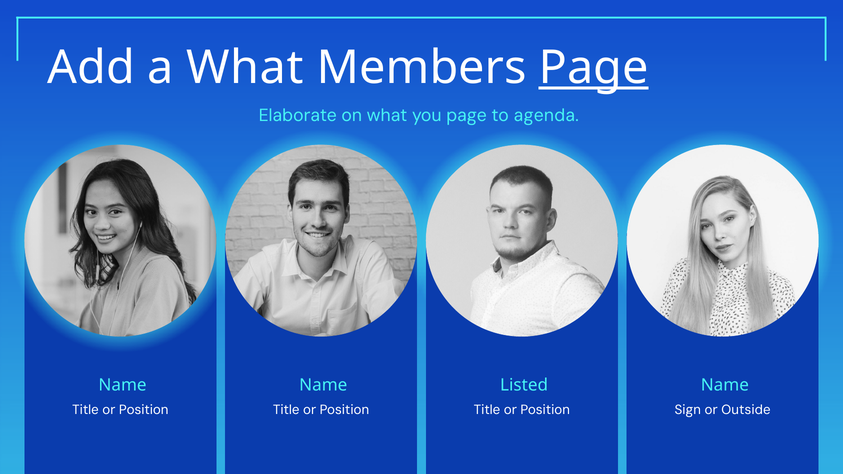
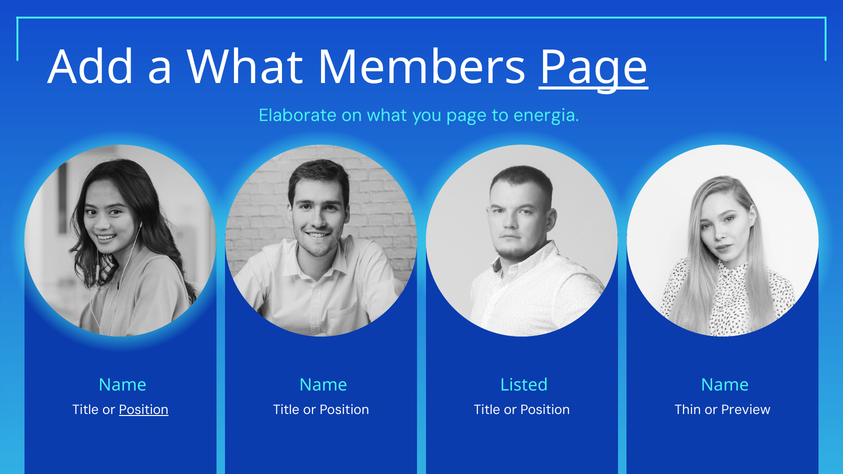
agenda: agenda -> energia
Position at (144, 410) underline: none -> present
Sign: Sign -> Thin
Outside: Outside -> Preview
